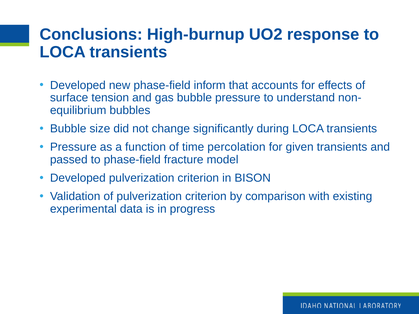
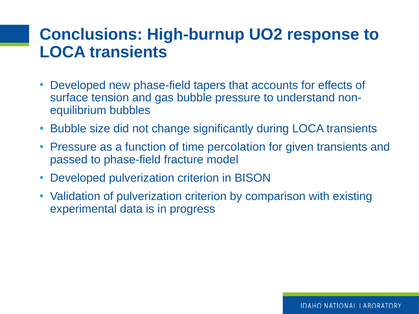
inform: inform -> tapers
